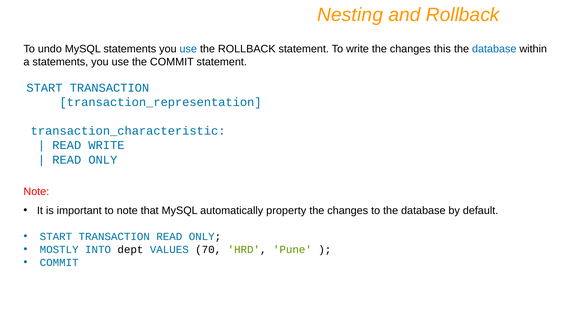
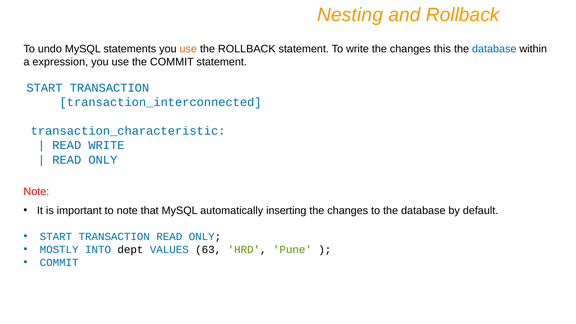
use at (188, 49) colour: blue -> orange
a statements: statements -> expression
transaction_representation: transaction_representation -> transaction_interconnected
property: property -> inserting
70: 70 -> 63
